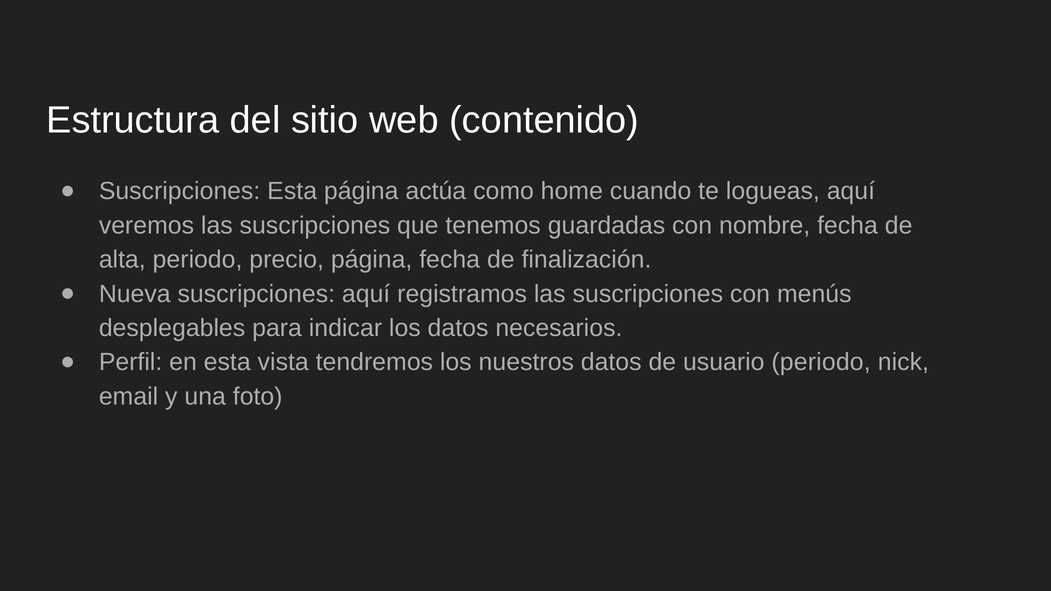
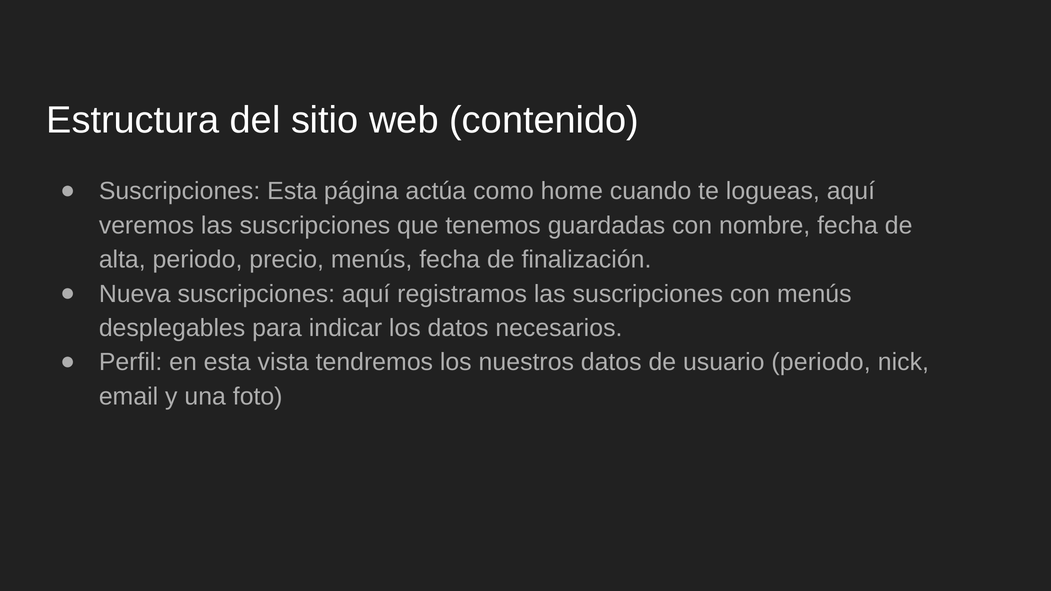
precio página: página -> menús
